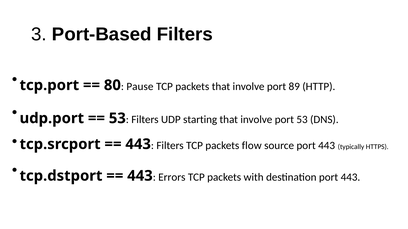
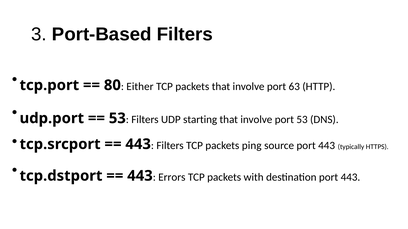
Pause: Pause -> Either
89: 89 -> 63
flow: flow -> ping
